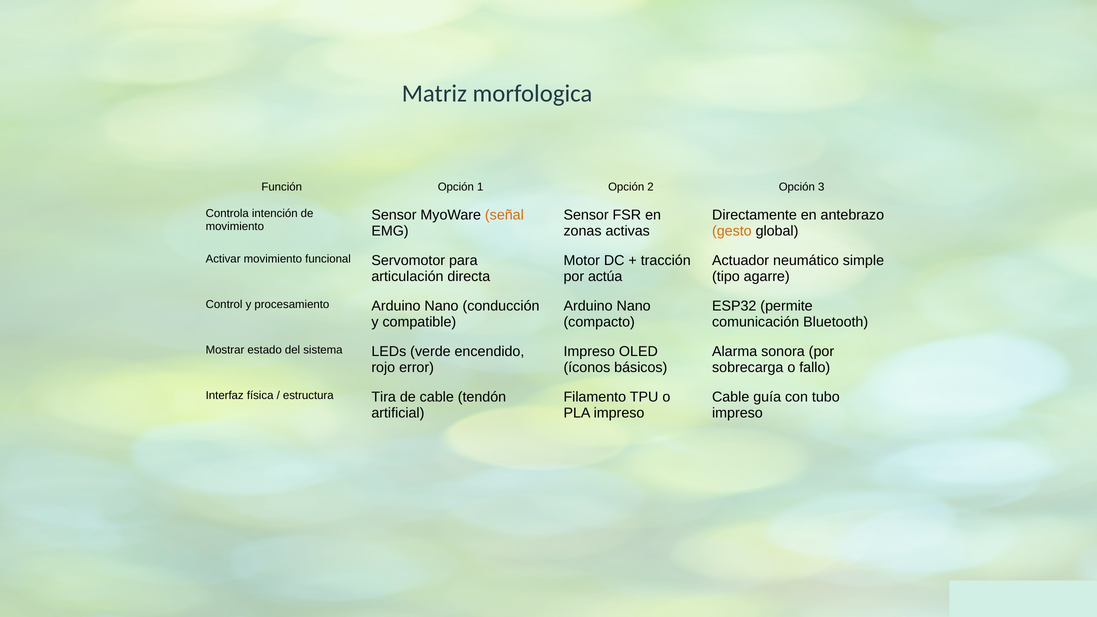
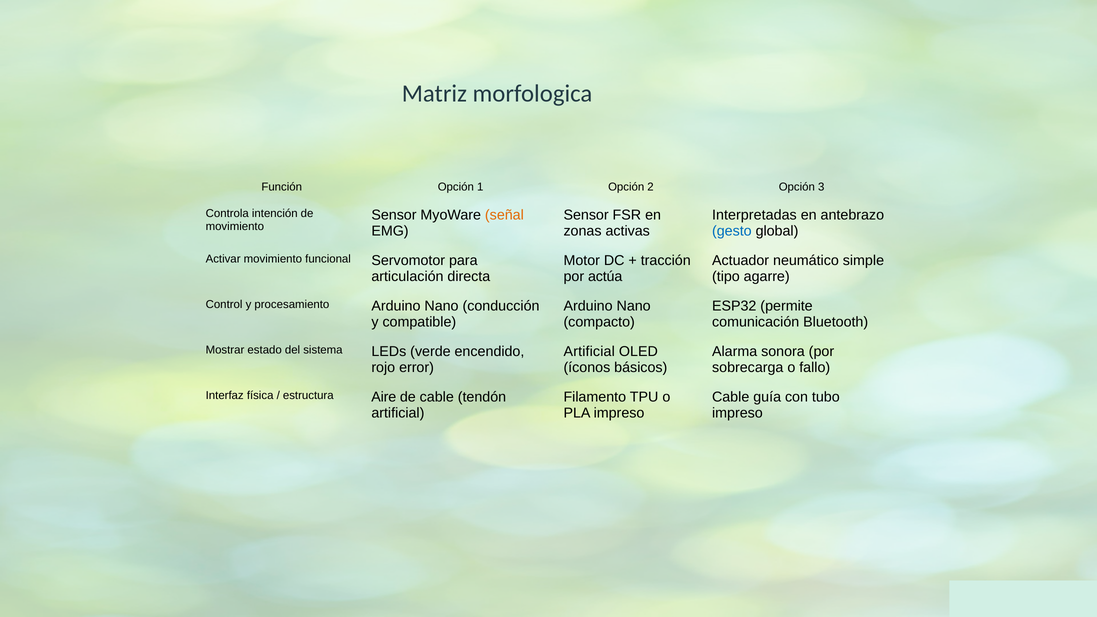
Directamente: Directamente -> Interpretadas
gesto colour: orange -> blue
Impreso at (589, 352): Impreso -> Artificial
Tira: Tira -> Aire
